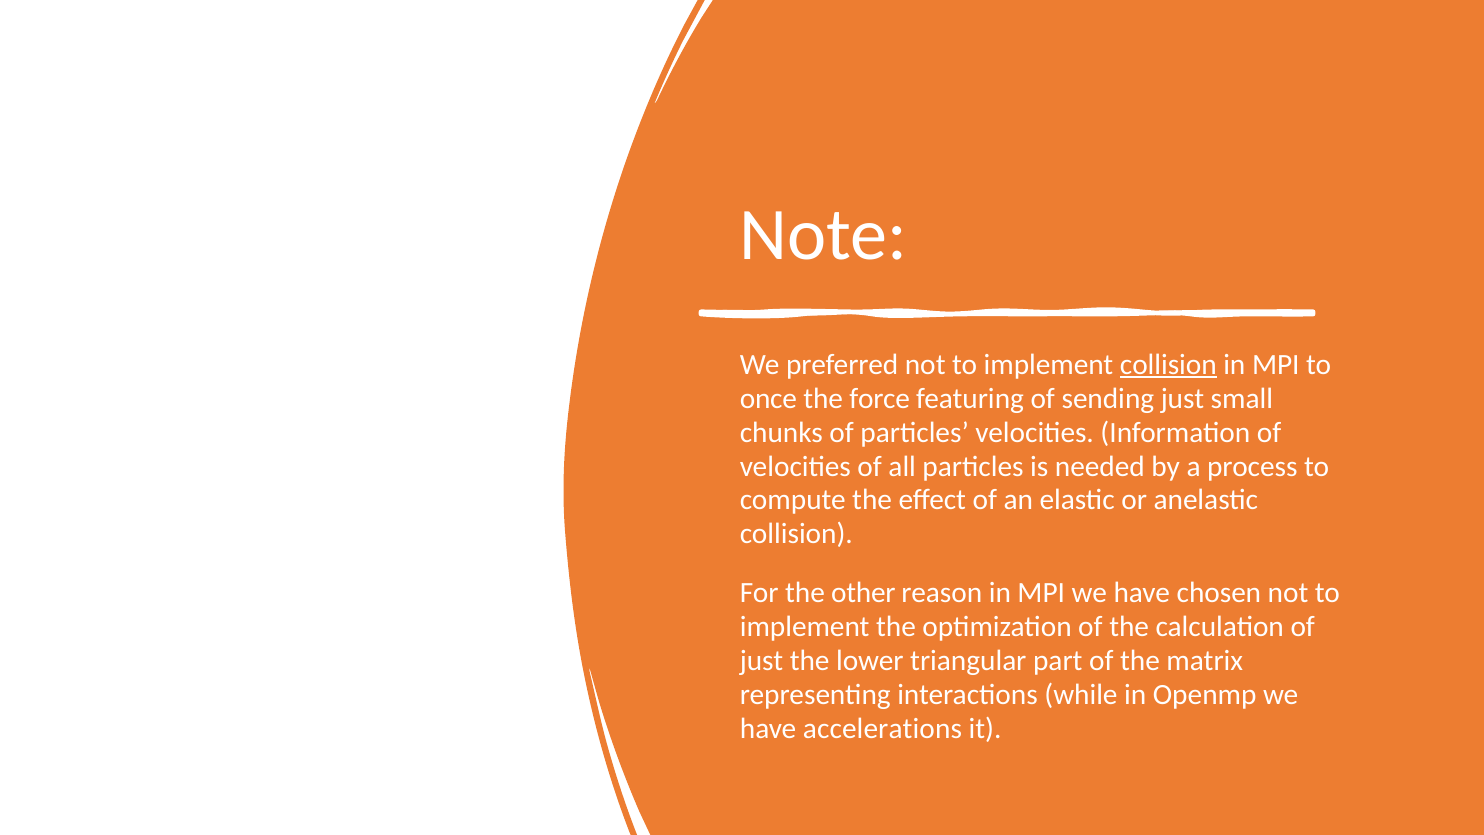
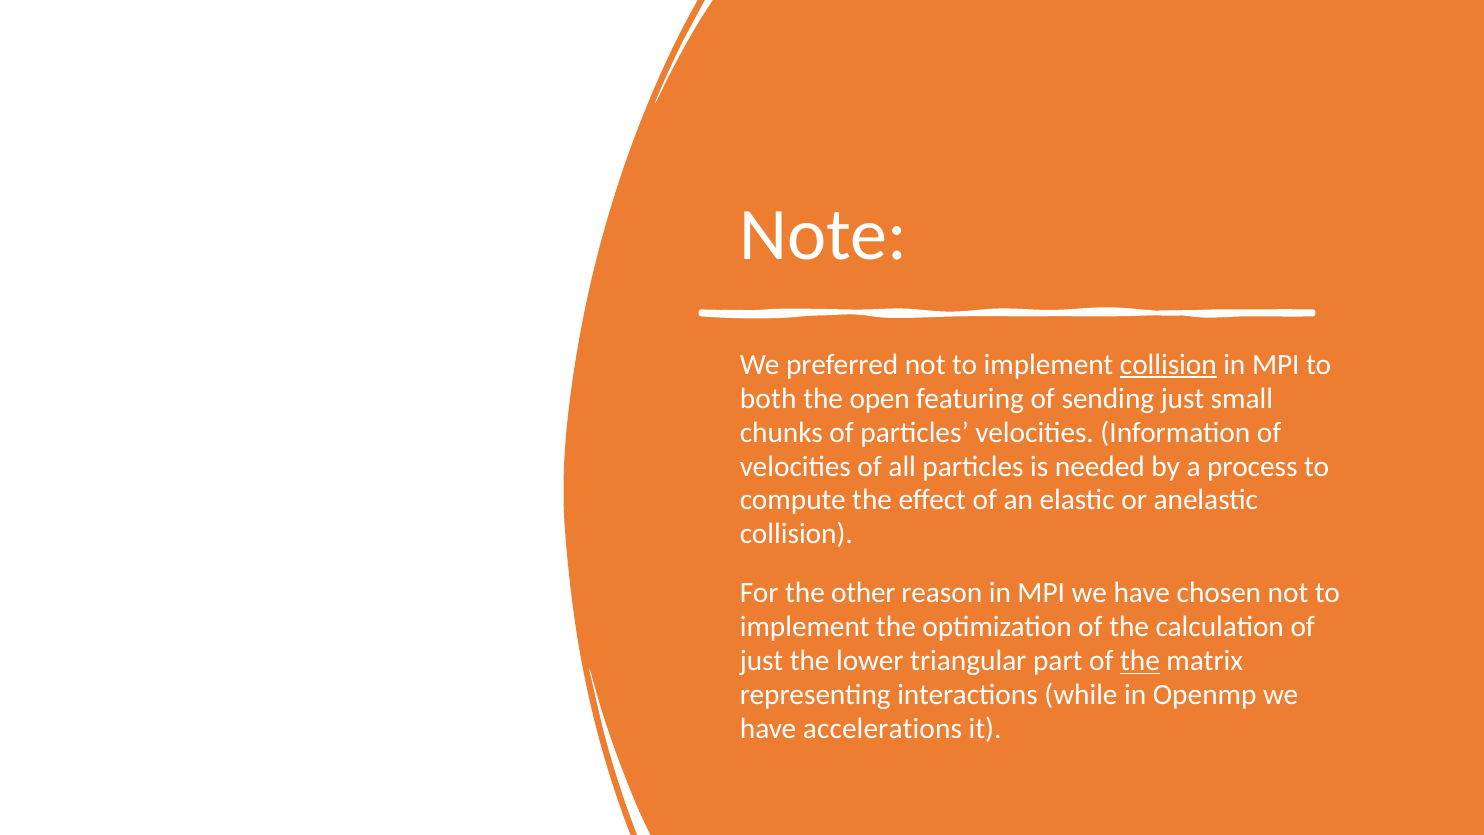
once: once -> both
force: force -> open
the at (1140, 661) underline: none -> present
